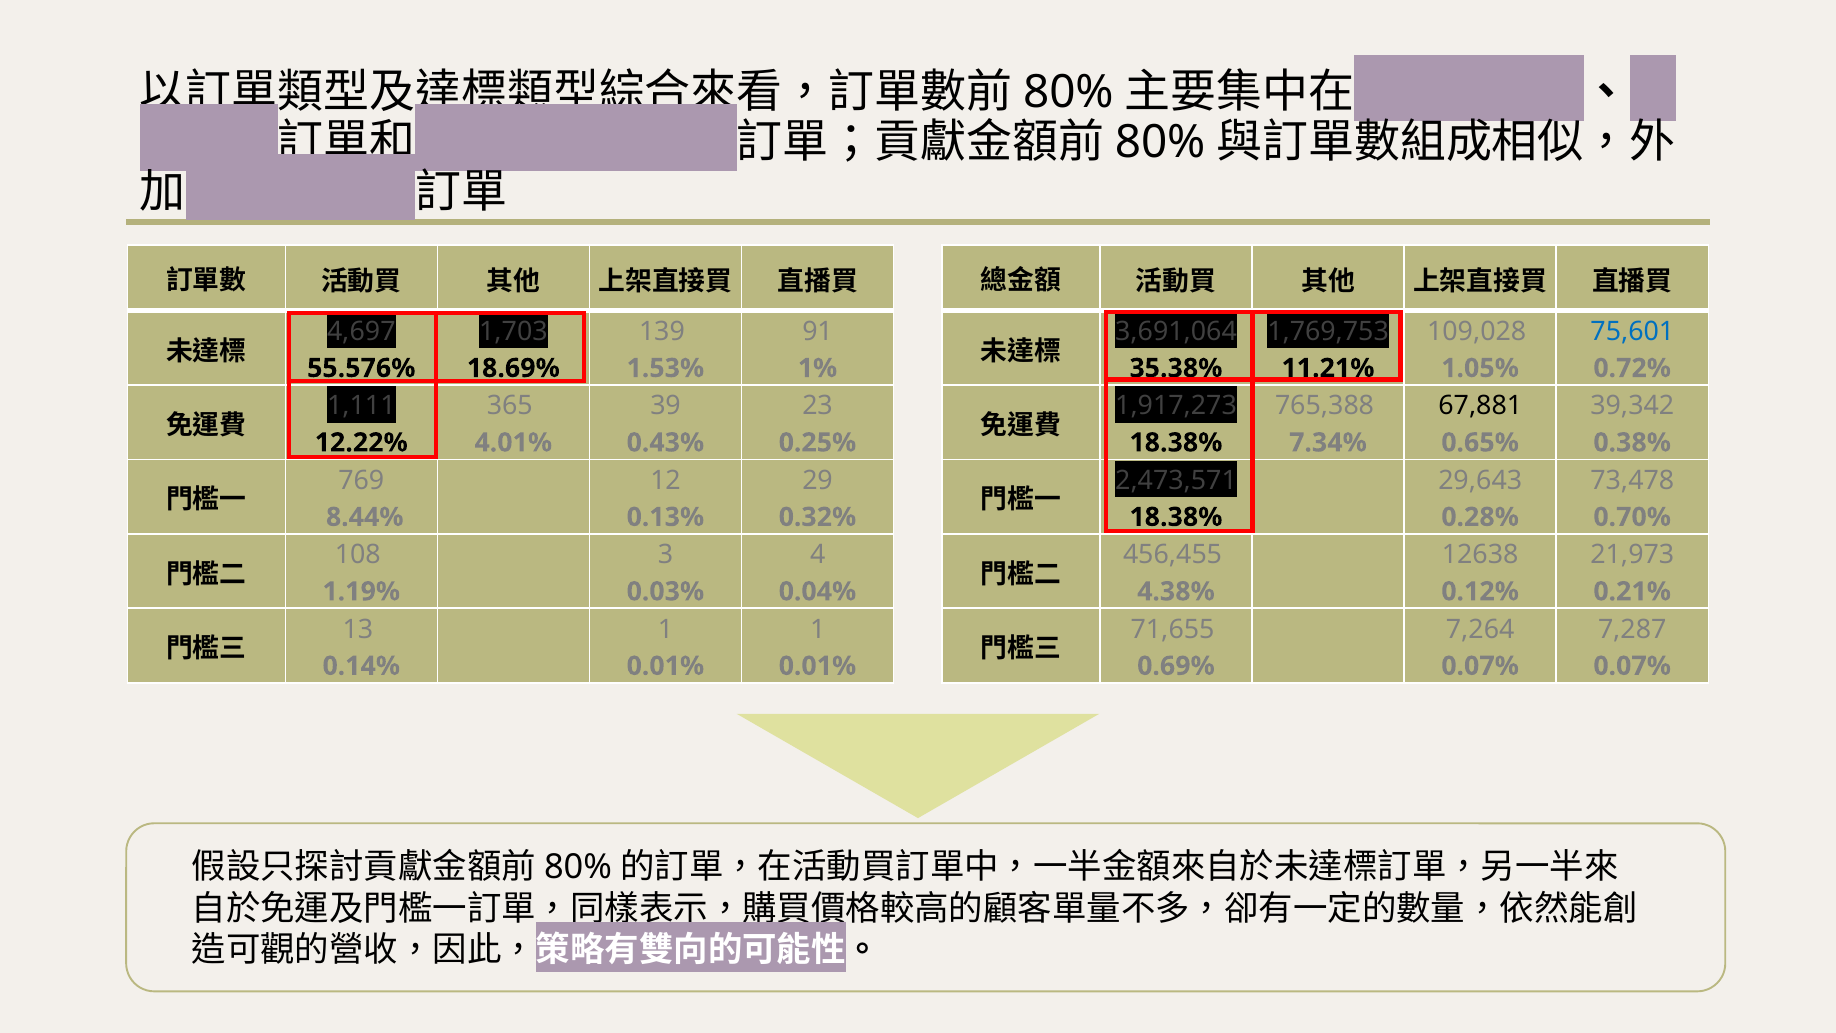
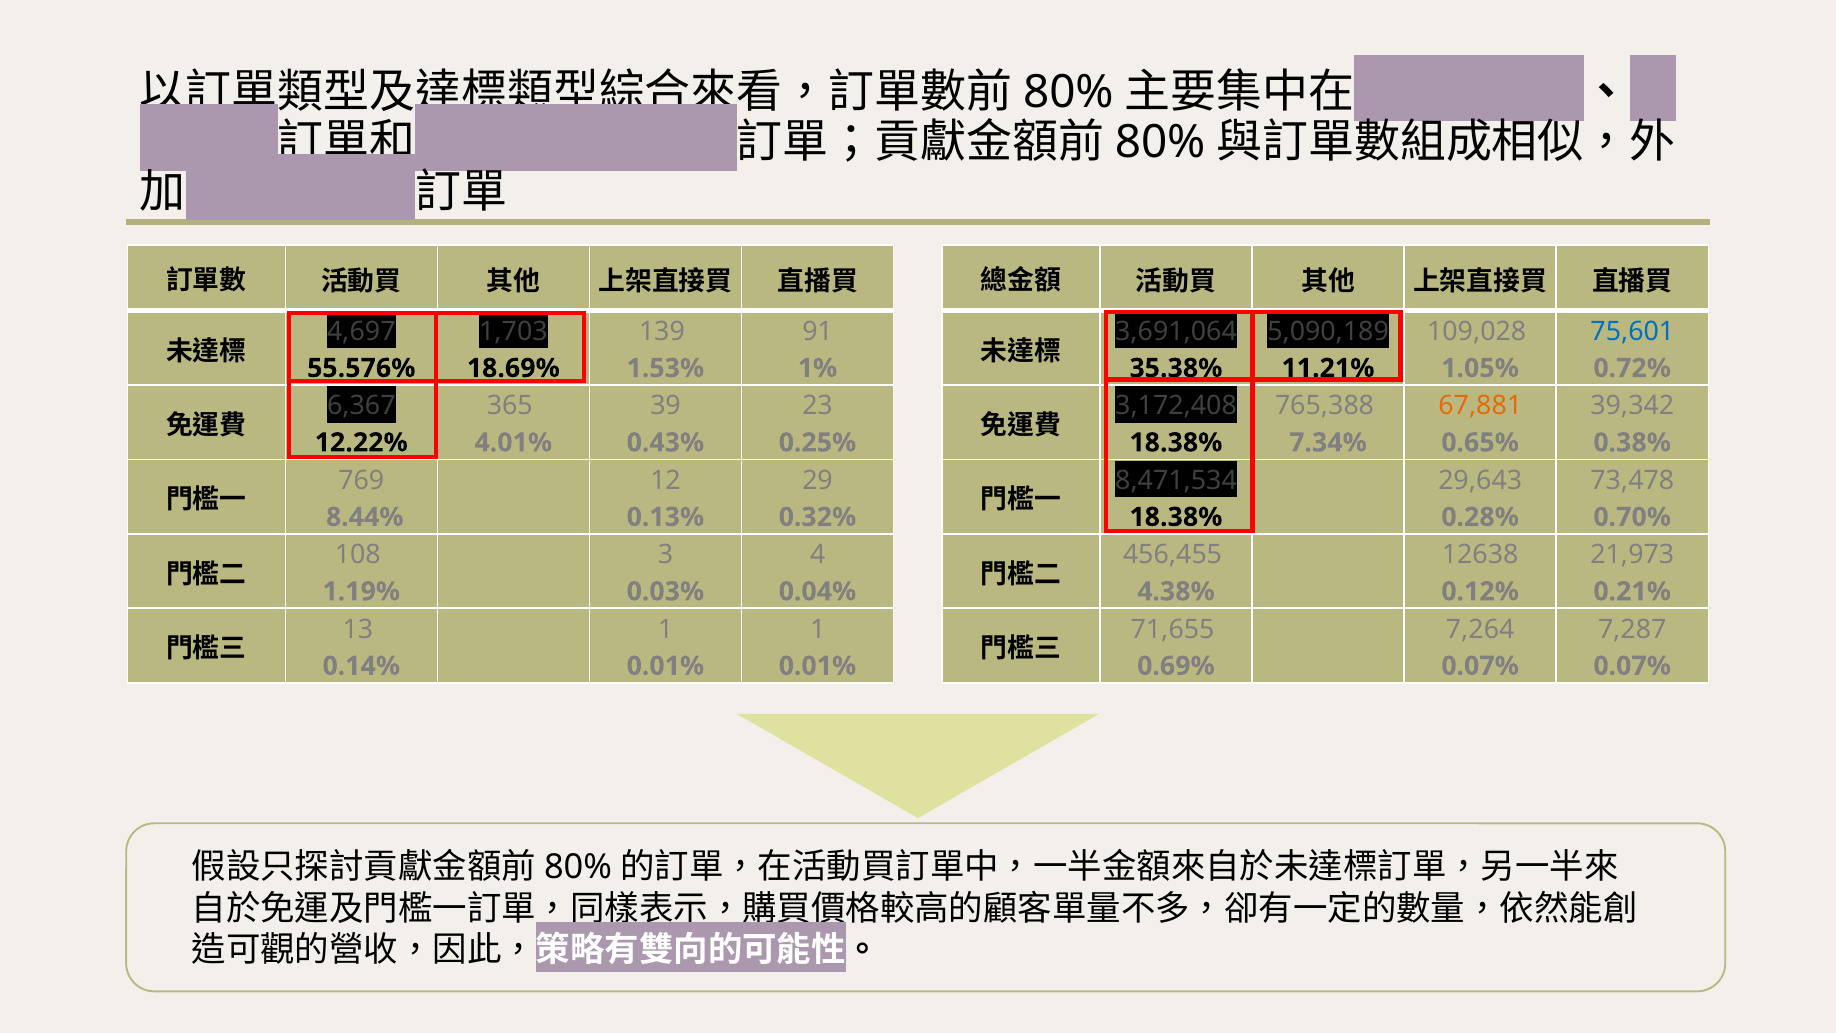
1,769,753: 1,769,753 -> 5,090,189
1,111: 1,111 -> 6,367
1,917,273: 1,917,273 -> 3,172,408
67,881 colour: black -> orange
2,473,571: 2,473,571 -> 8,471,534
